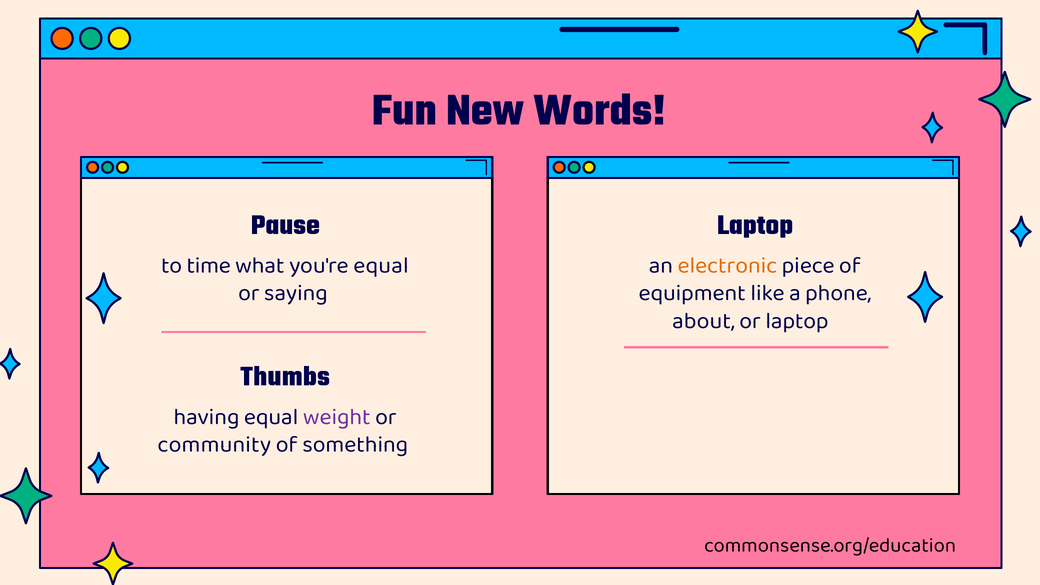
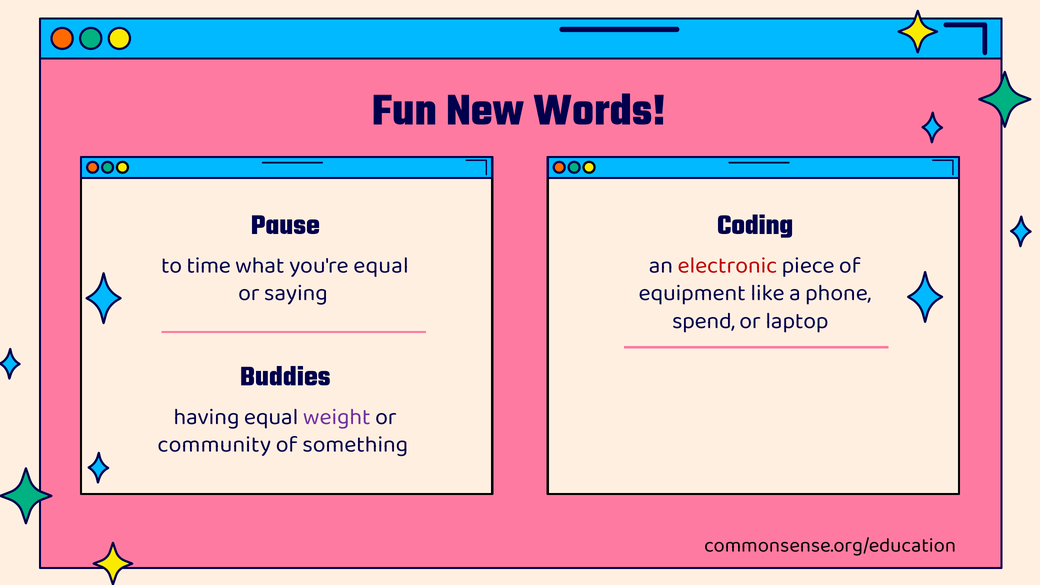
Laptop at (755, 224): Laptop -> Coding
electronic colour: orange -> red
about: about -> spend
Thumbs: Thumbs -> Buddies
